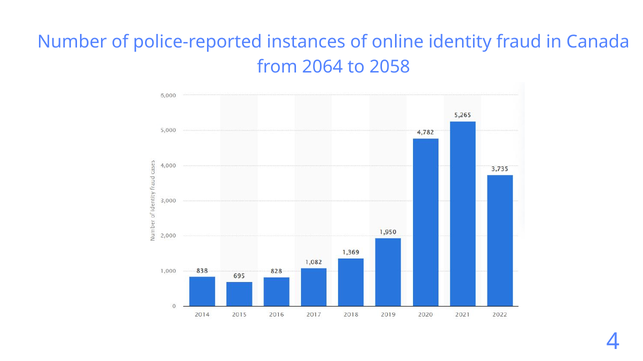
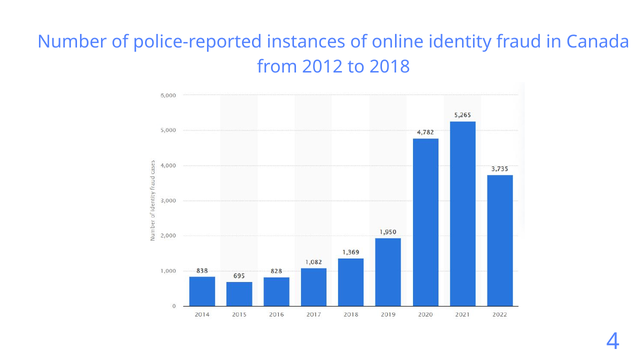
2064: 2064 -> 2012
2058: 2058 -> 2018
